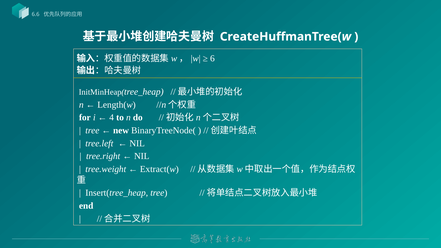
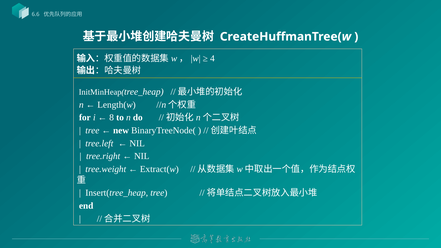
6: 6 -> 4
4: 4 -> 8
